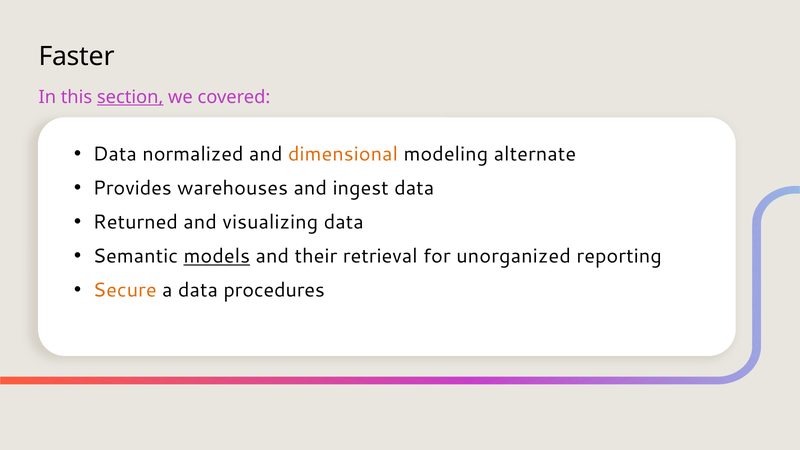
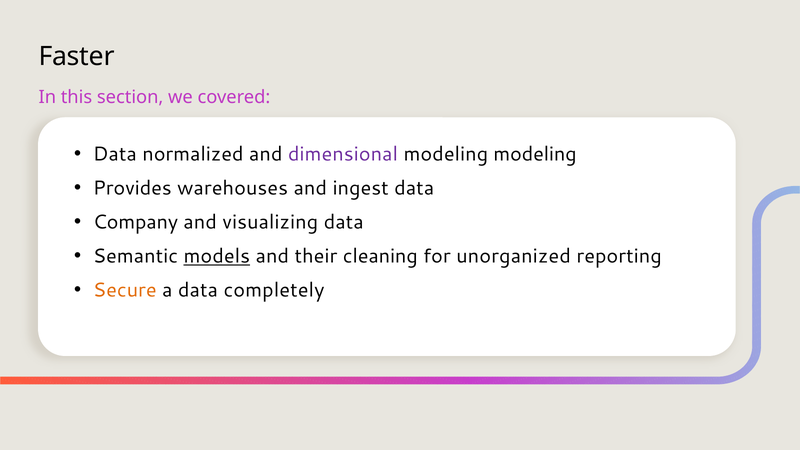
section underline: present -> none
dimensional colour: orange -> purple
modeling alternate: alternate -> modeling
Returned: Returned -> Company
retrieval: retrieval -> cleaning
procedures: procedures -> completely
